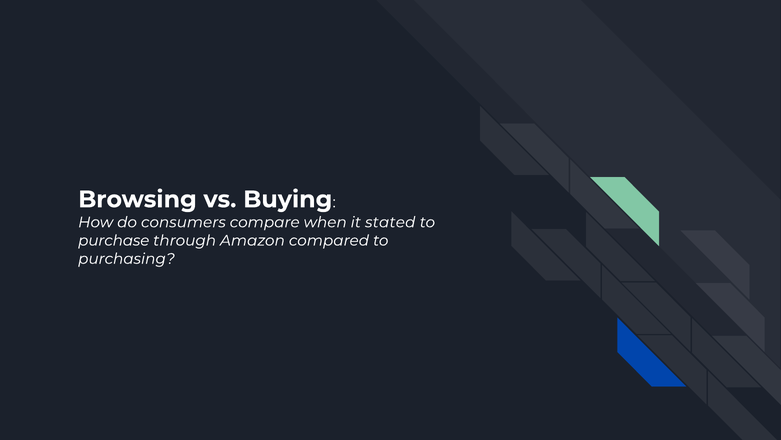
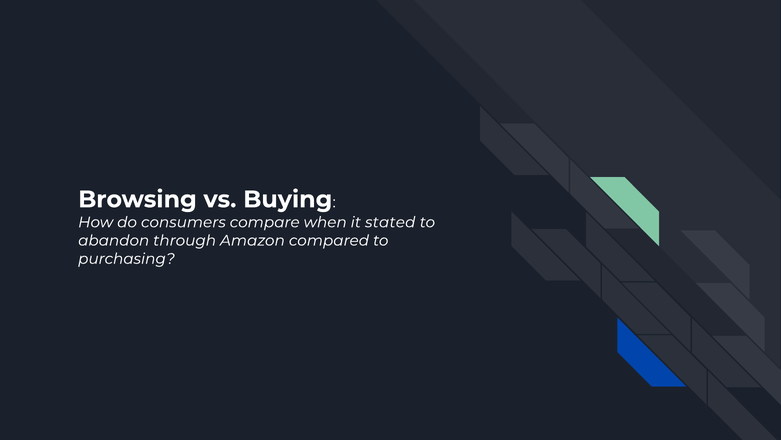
purchase: purchase -> abandon
